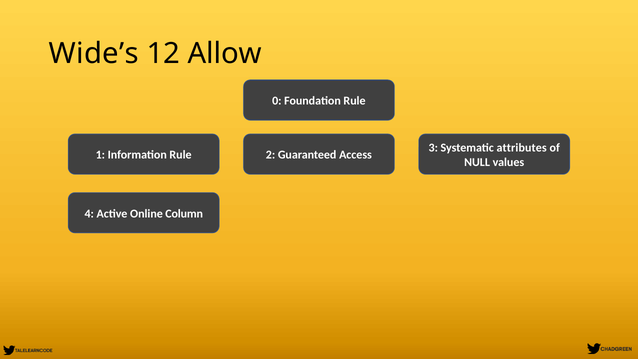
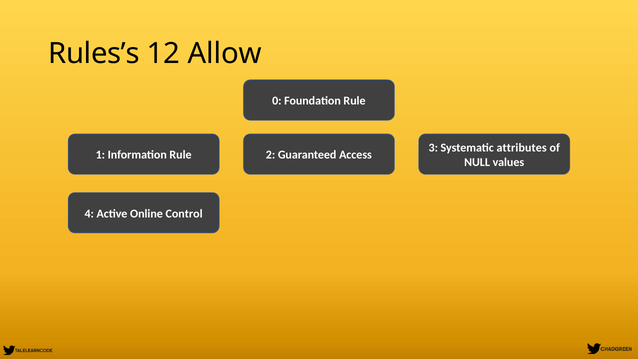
Wide’s: Wide’s -> Rules’s
Column: Column -> Control
